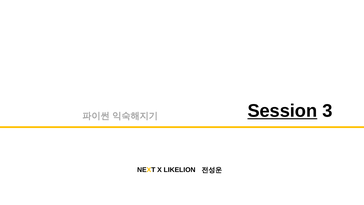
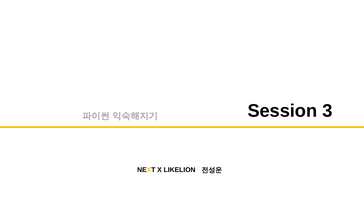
Session underline: present -> none
